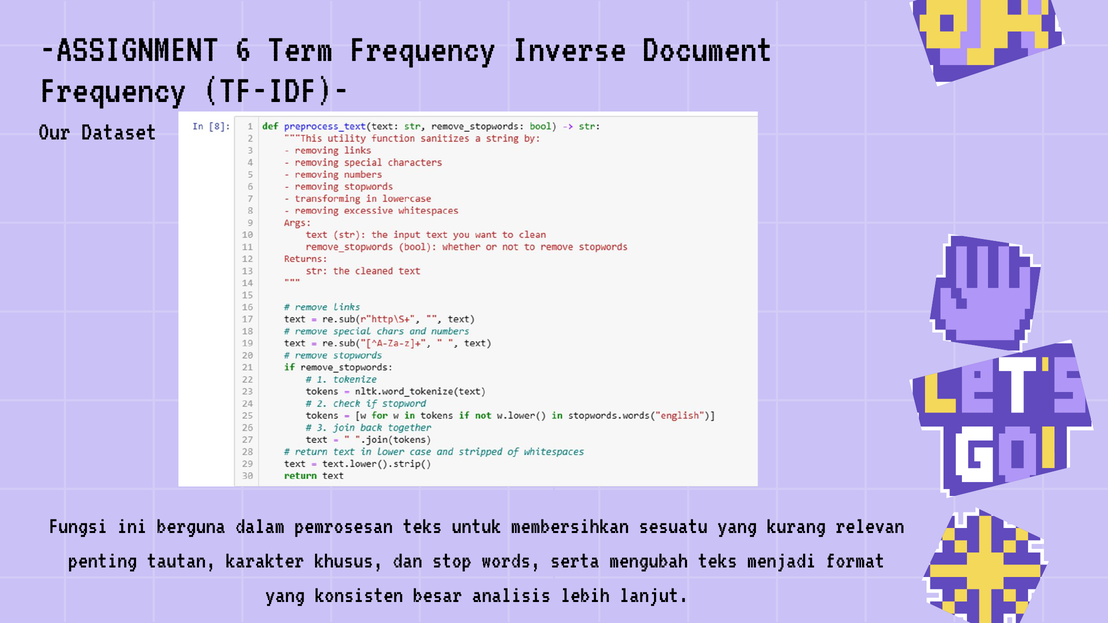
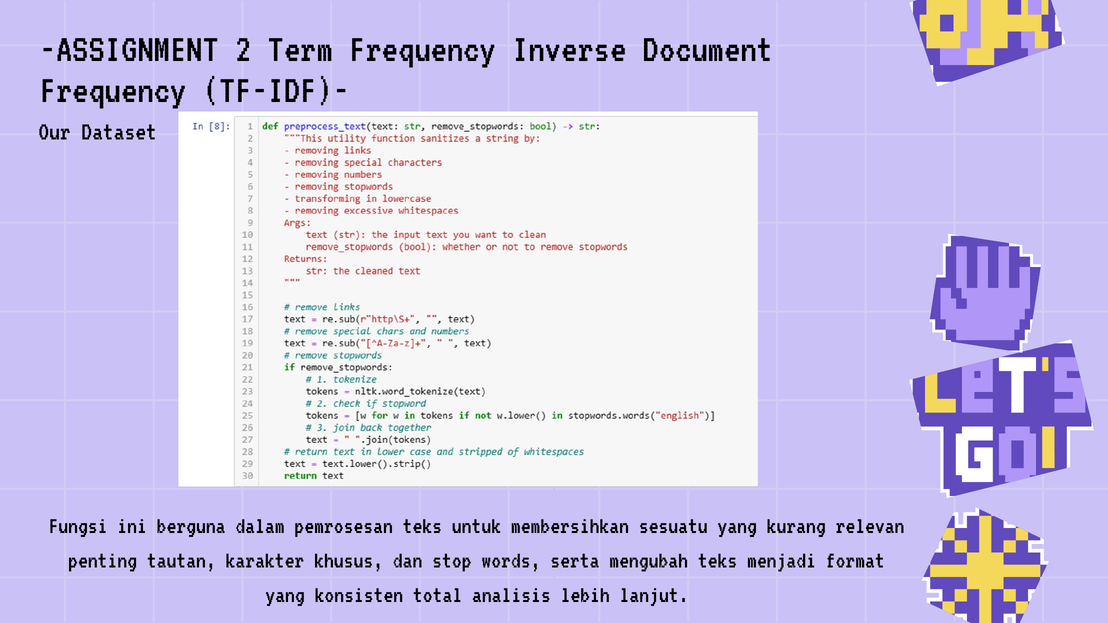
6: 6 -> 2
besar: besar -> total
